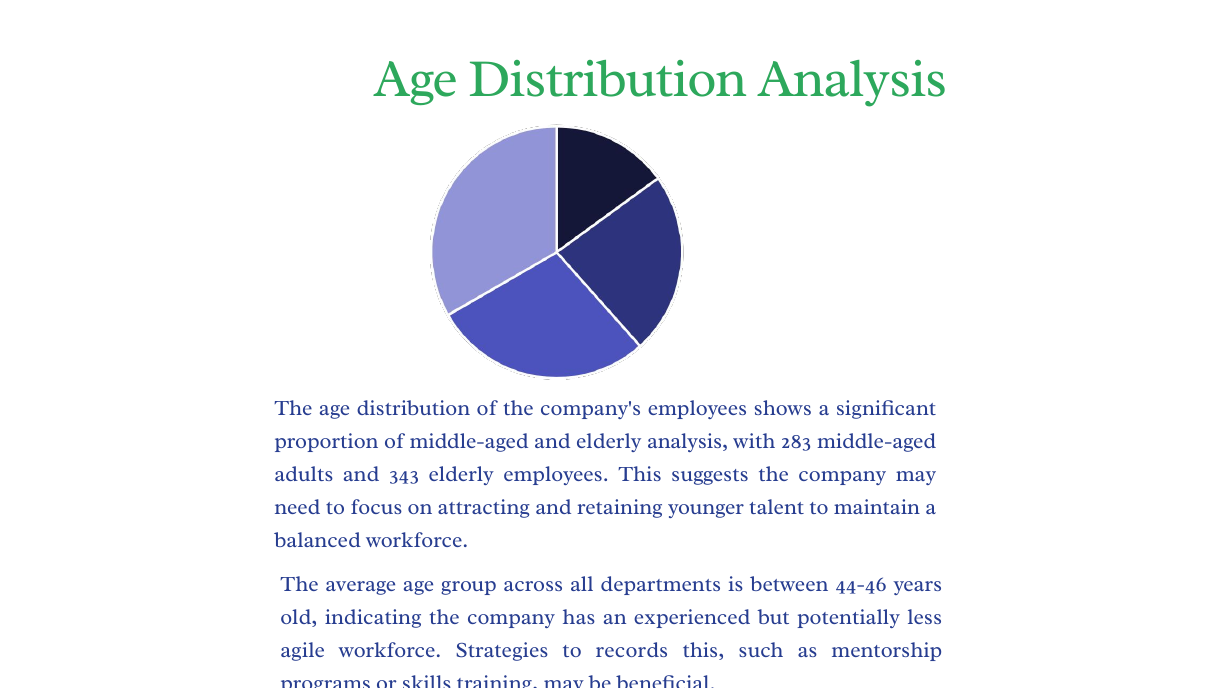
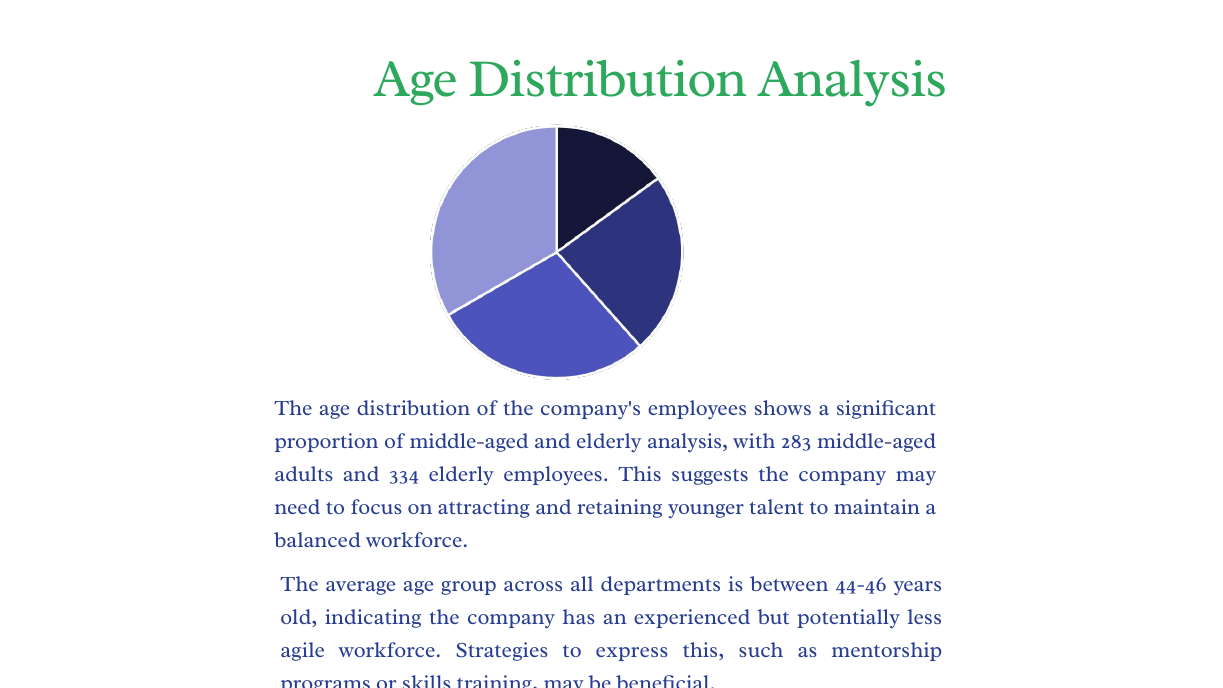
343: 343 -> 334
records: records -> express
